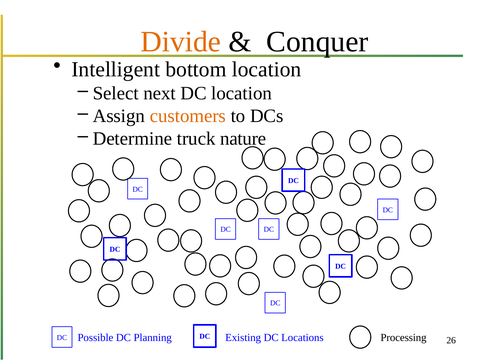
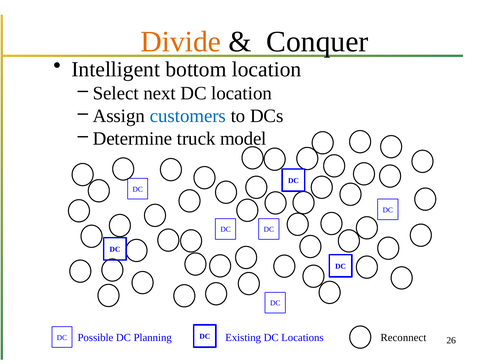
customers colour: orange -> blue
nature: nature -> model
Processing: Processing -> Reconnect
